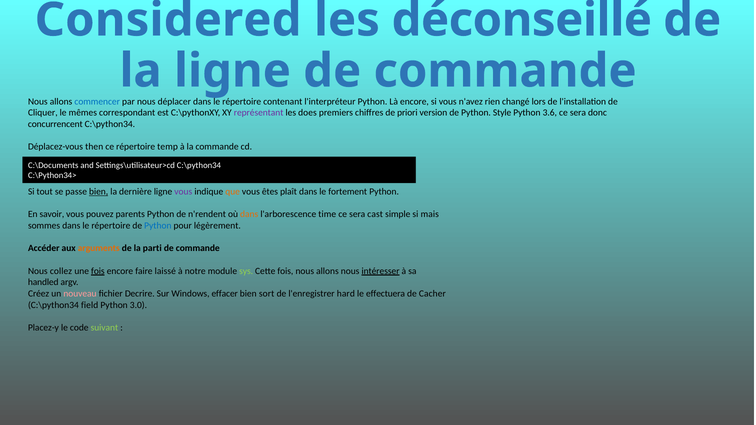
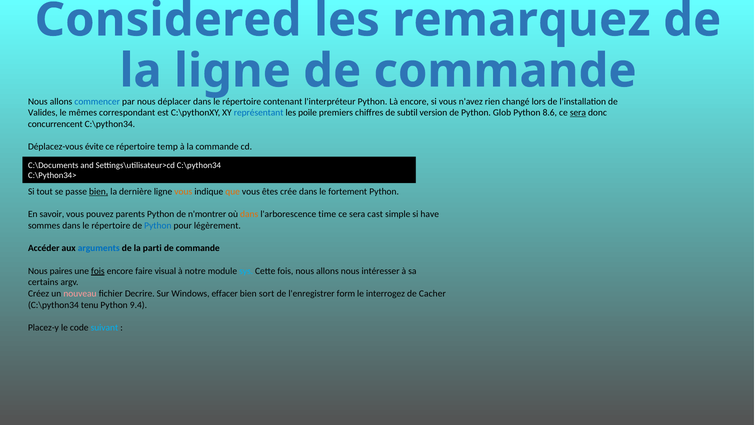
déconseillé: déconseillé -> remarquez
Cliquer: Cliquer -> Valides
représentant colour: purple -> blue
does: does -> poile
priori: priori -> subtil
Style: Style -> Glob
3.6: 3.6 -> 8.6
sera at (578, 113) underline: none -> present
then: then -> évite
vous at (183, 192) colour: purple -> orange
plaît: plaît -> crée
n'rendent: n'rendent -> n'montrer
mais: mais -> have
arguments colour: orange -> blue
collez: collez -> paires
laissé: laissé -> visual
sys colour: light green -> light blue
intéresser underline: present -> none
handled: handled -> certains
hard: hard -> form
effectuera: effectuera -> interrogez
field: field -> tenu
3.0: 3.0 -> 9.4
suivant colour: light green -> light blue
